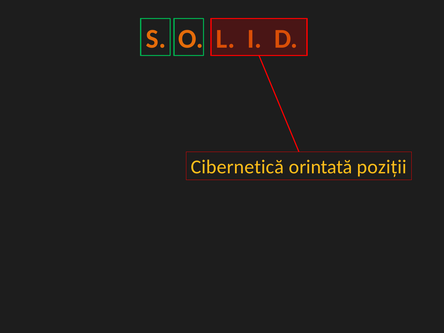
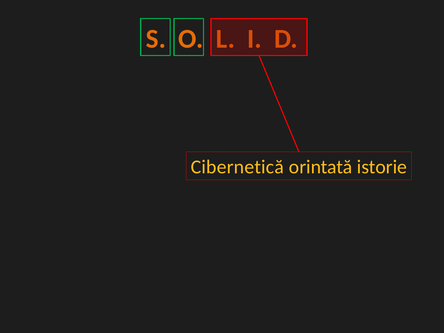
poziții: poziții -> istorie
